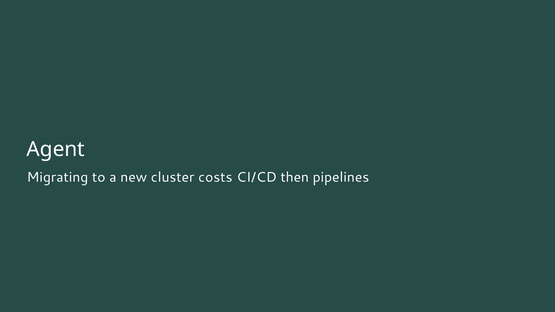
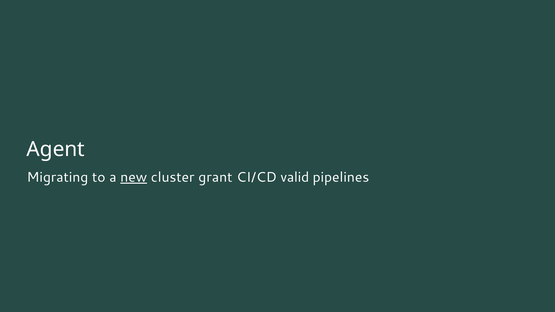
new underline: none -> present
costs: costs -> grant
then: then -> valid
